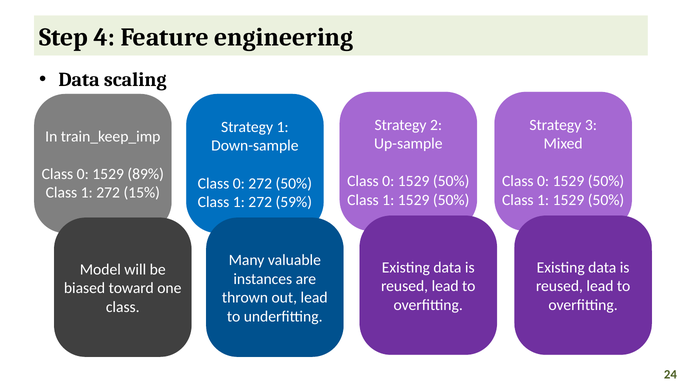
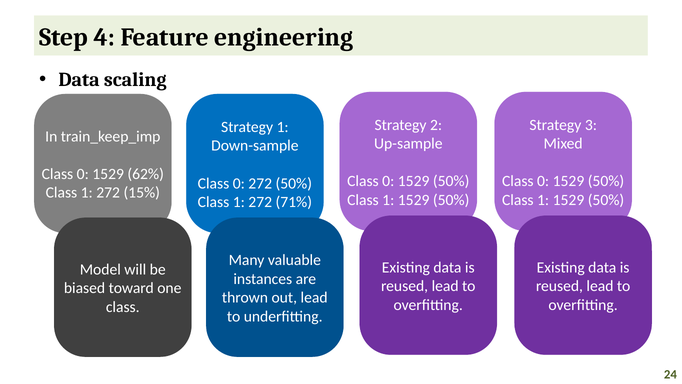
89%: 89% -> 62%
59%: 59% -> 71%
